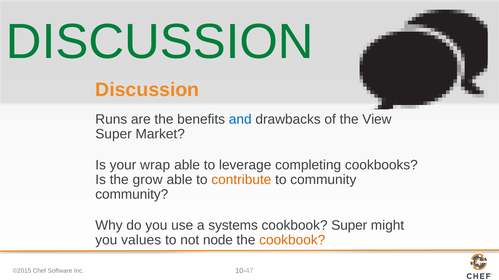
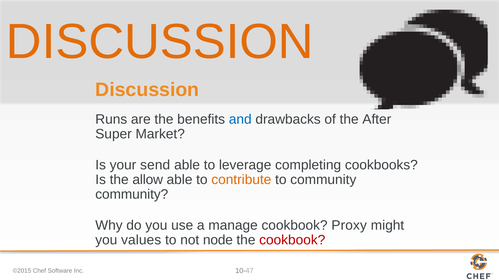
DISCUSSION at (160, 42) colour: green -> orange
View: View -> After
wrap: wrap -> send
grow: grow -> allow
systems: systems -> manage
cookbook Super: Super -> Proxy
cookbook at (292, 241) colour: orange -> red
